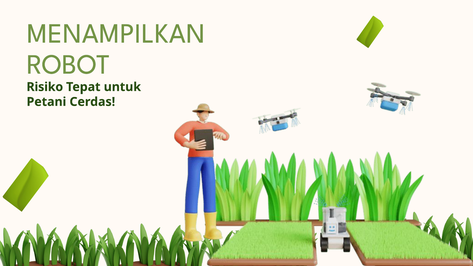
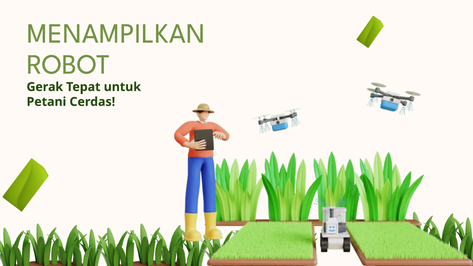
Risiko: Risiko -> Gerak
